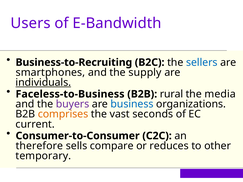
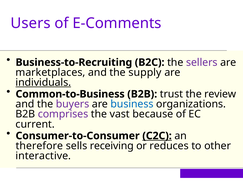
E-Bandwidth: E-Bandwidth -> E-Comments
sellers colour: blue -> purple
smartphones: smartphones -> marketplaces
Faceless-to-Business: Faceless-to-Business -> Common-to-Business
rural: rural -> trust
media: media -> review
comprises colour: orange -> purple
seconds: seconds -> because
C2C underline: none -> present
compare: compare -> receiving
temporary: temporary -> interactive
